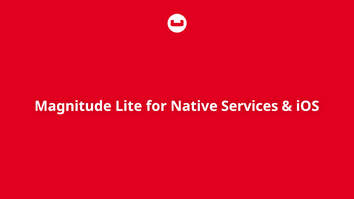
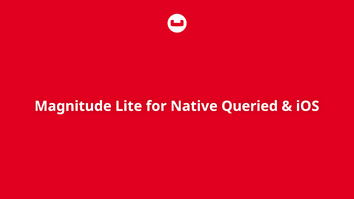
Services: Services -> Queried
